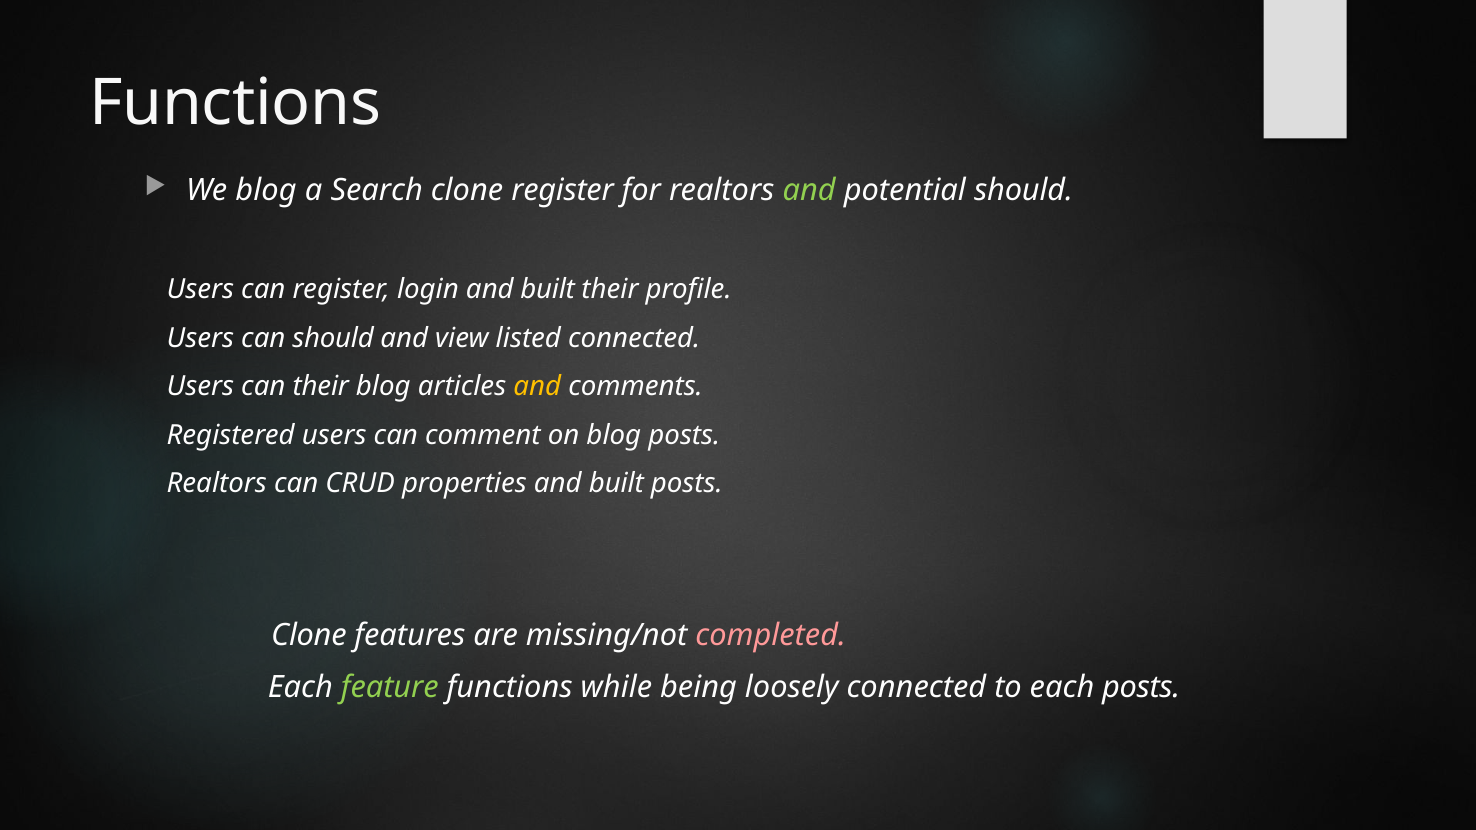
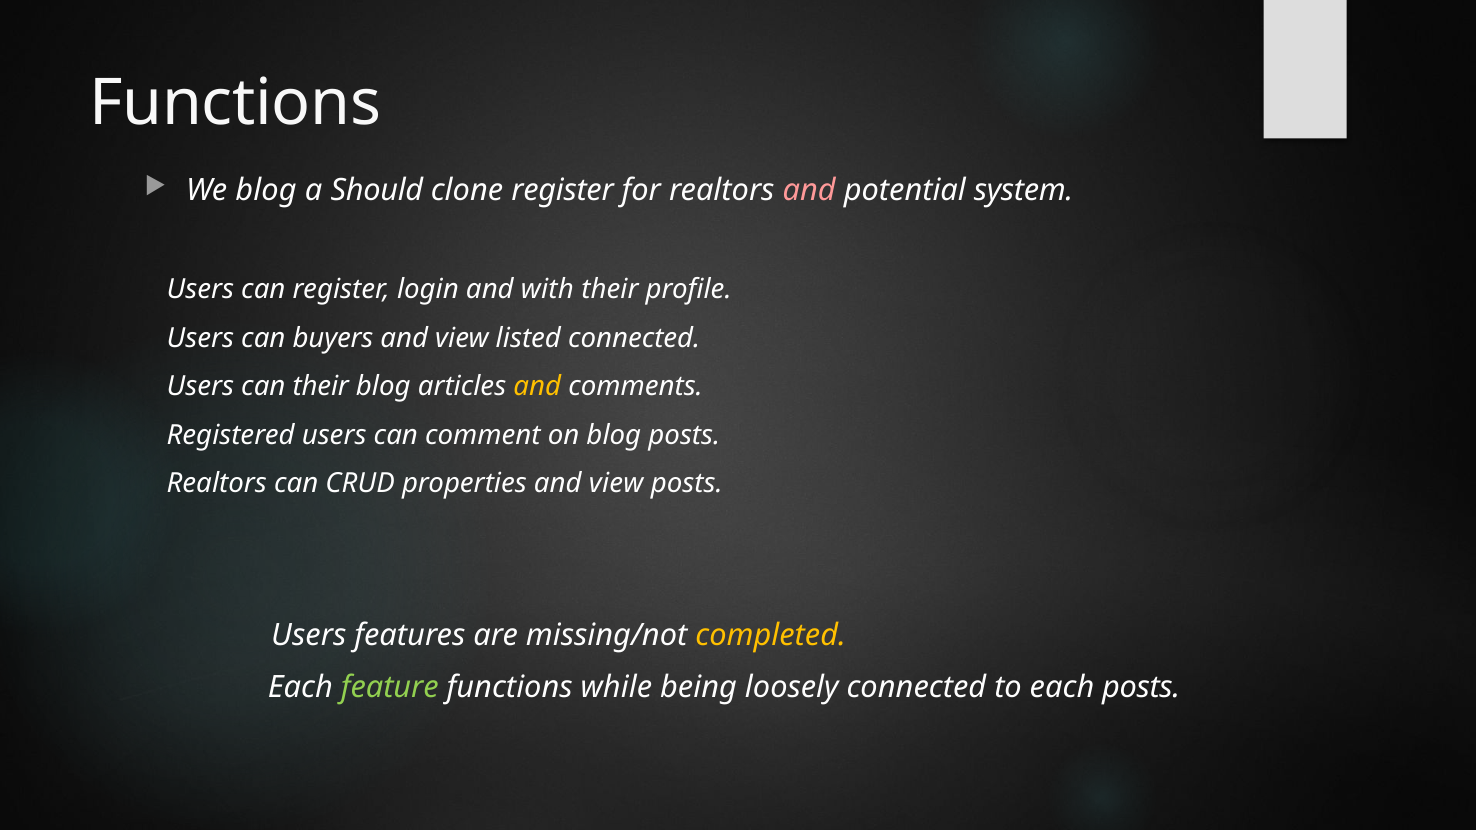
Search: Search -> Should
and at (809, 191) colour: light green -> pink
potential should: should -> system
login and built: built -> with
can should: should -> buyers
properties and built: built -> view
Clone at (309, 635): Clone -> Users
completed colour: pink -> yellow
